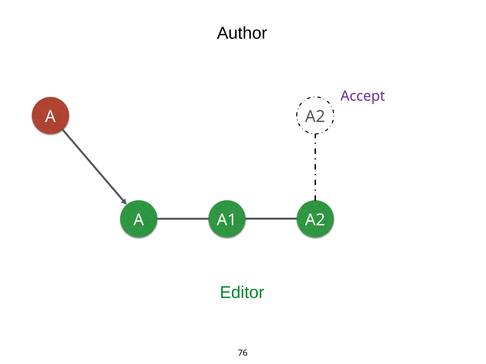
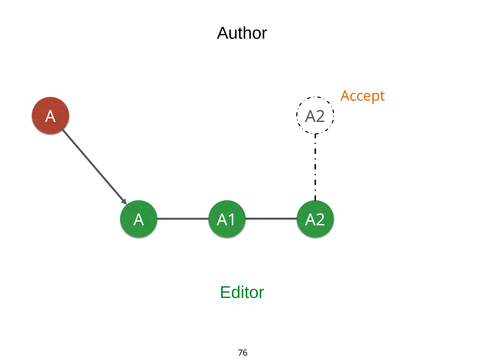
Accept colour: purple -> orange
